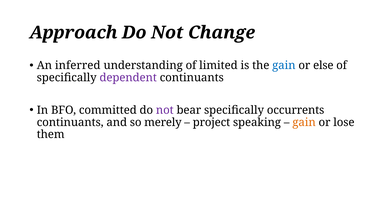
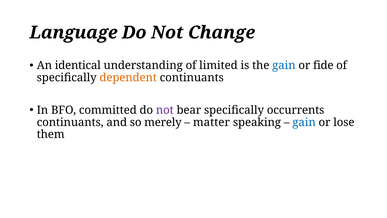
Approach: Approach -> Language
inferred: inferred -> identical
else: else -> fide
dependent colour: purple -> orange
project: project -> matter
gain at (304, 122) colour: orange -> blue
